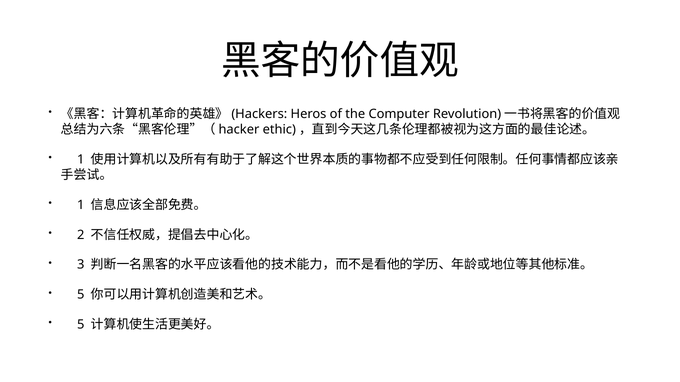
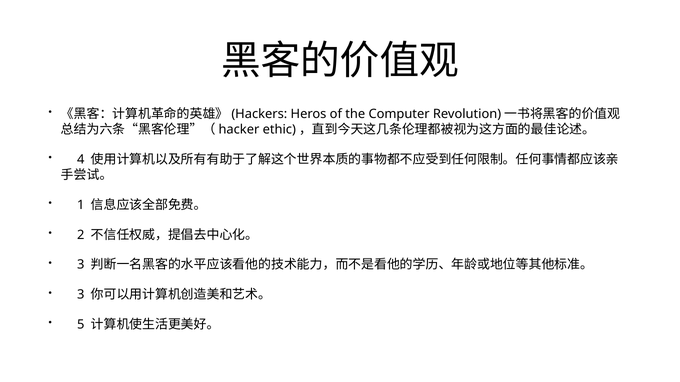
1 at (81, 160): 1 -> 4
5 at (81, 295): 5 -> 3
